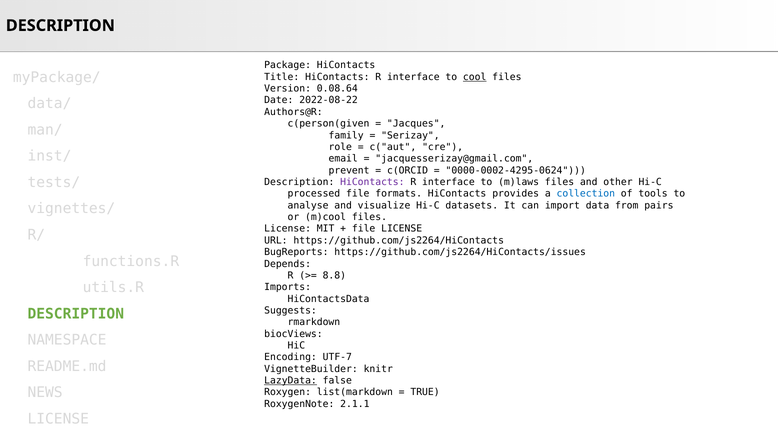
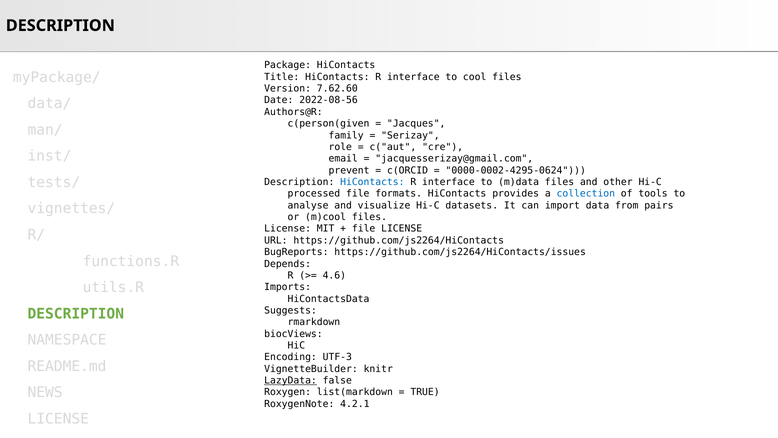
cool underline: present -> none
0.08.64: 0.08.64 -> 7.62.60
2022-08-22: 2022-08-22 -> 2022-08-56
HiContacts at (372, 182) colour: purple -> blue
m)laws: m)laws -> m)data
8.8: 8.8 -> 4.6
UTF-7: UTF-7 -> UTF-3
2.1.1: 2.1.1 -> 4.2.1
